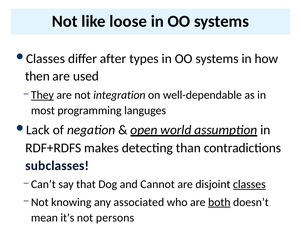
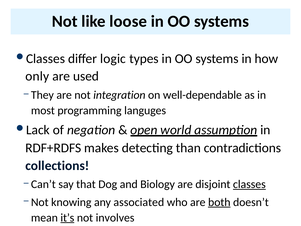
after: after -> logic
then: then -> only
They underline: present -> none
subclasses: subclasses -> collections
Cannot: Cannot -> Biology
it’s underline: none -> present
persons: persons -> involves
